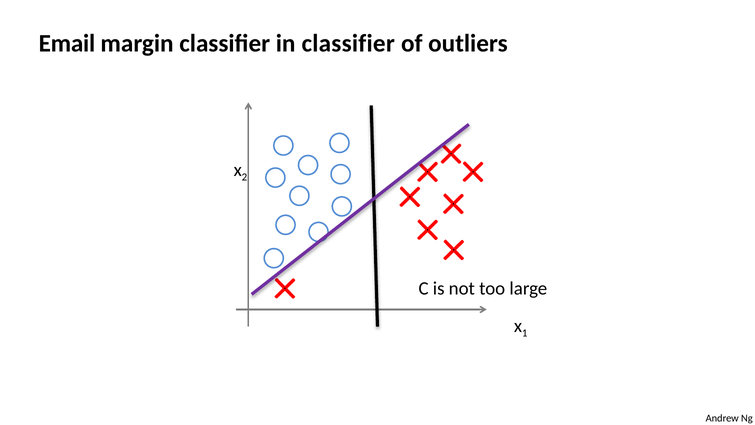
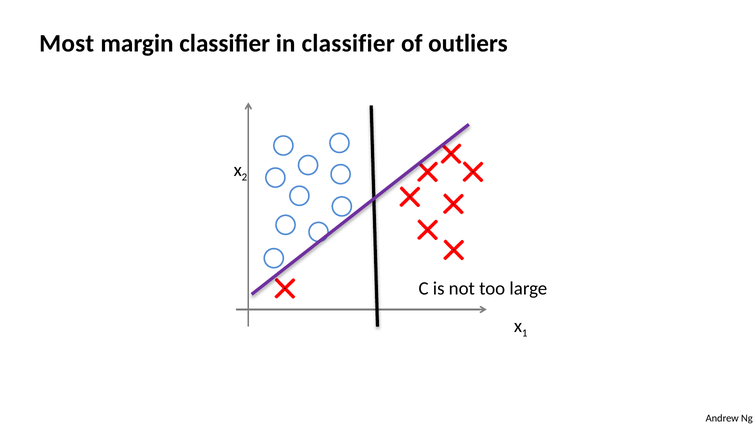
Email: Email -> Most
